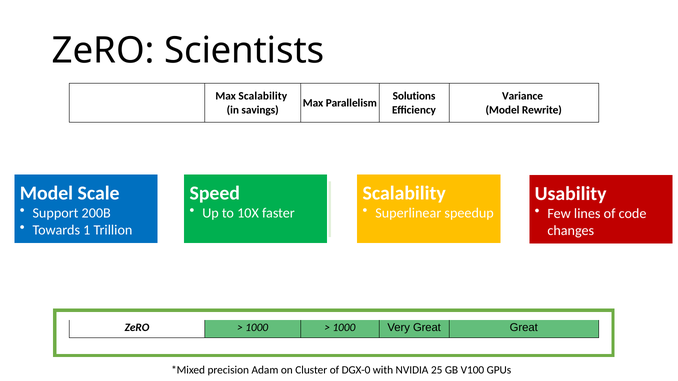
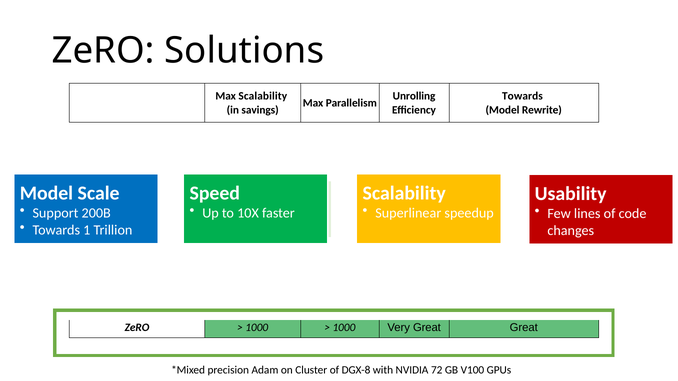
Scientists: Scientists -> Solutions
Solutions: Solutions -> Unrolling
Variance at (522, 96): Variance -> Towards
DGX-0: DGX-0 -> DGX-8
25: 25 -> 72
